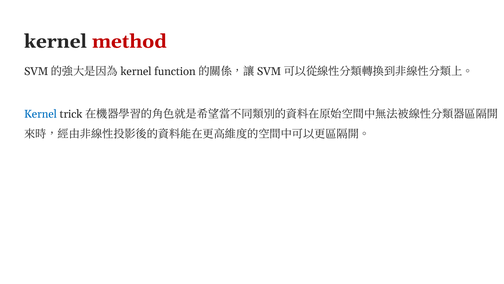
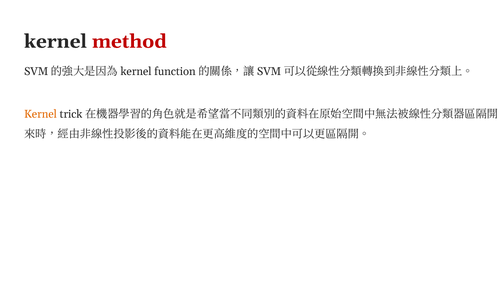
Kernel at (41, 114) colour: blue -> orange
